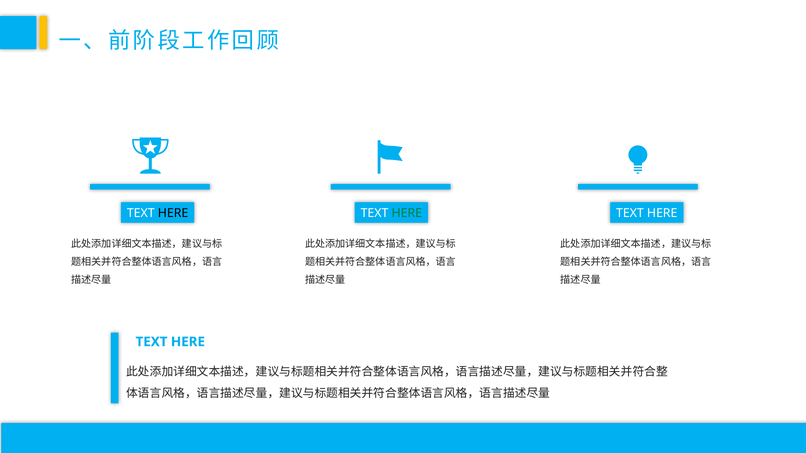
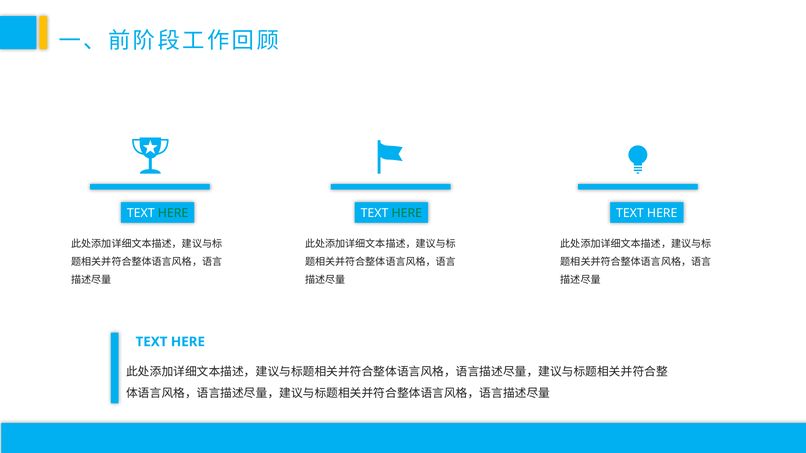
HERE at (173, 214) colour: black -> green
